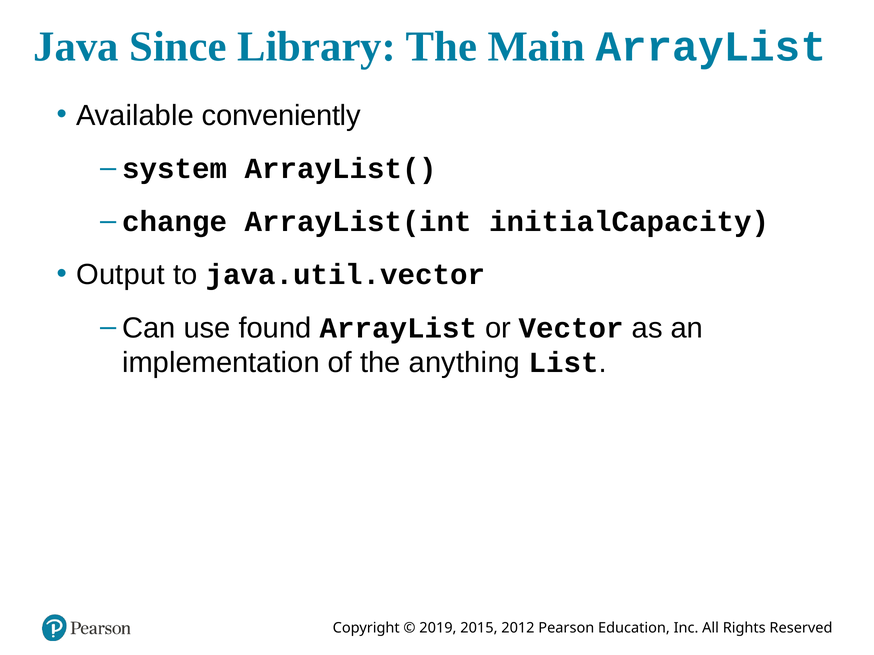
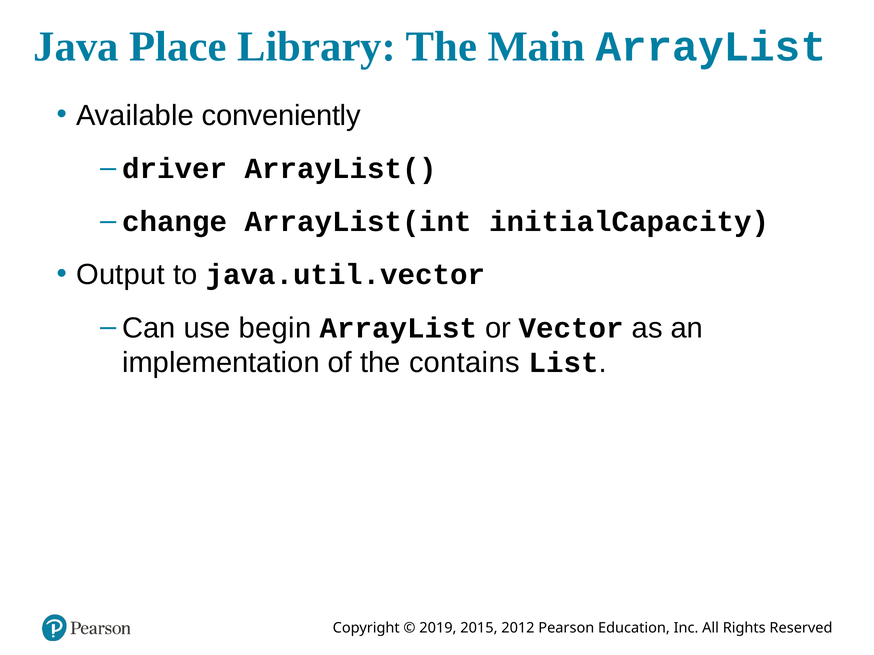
Since: Since -> Place
system: system -> driver
found: found -> begin
anything: anything -> contains
